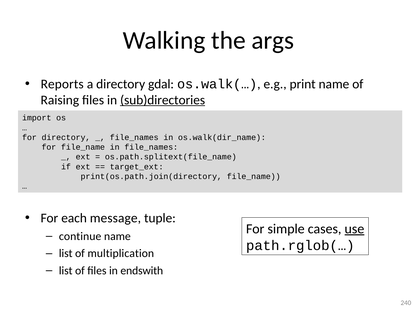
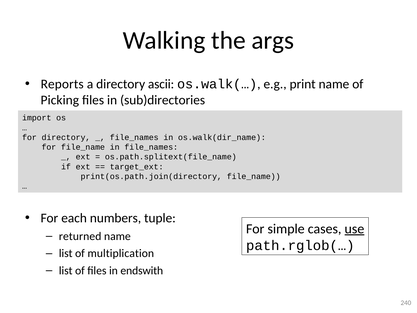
gdal: gdal -> ascii
Raising: Raising -> Picking
sub)directories underline: present -> none
message: message -> numbers
continue: continue -> returned
